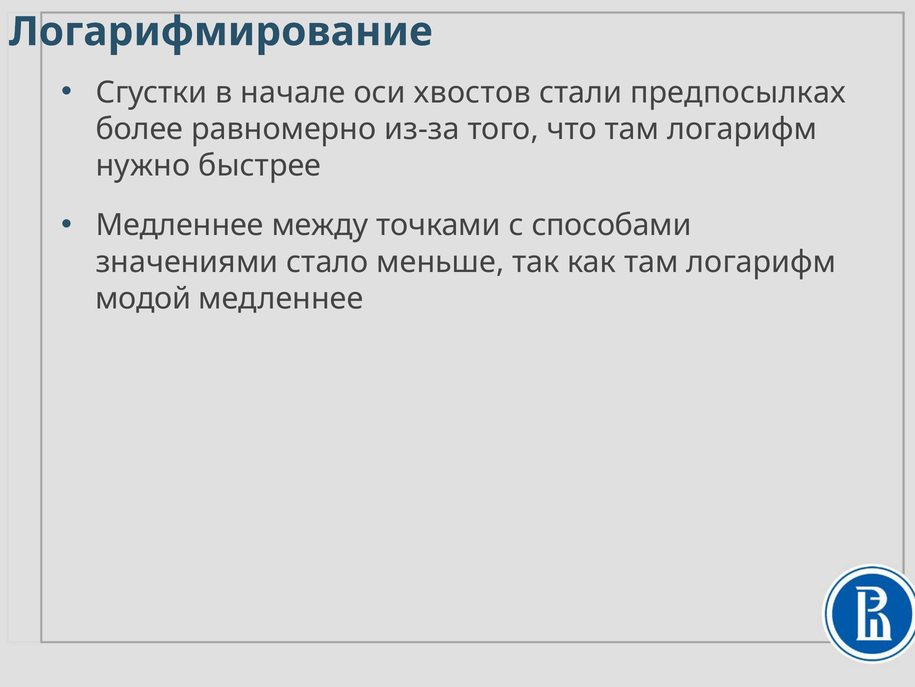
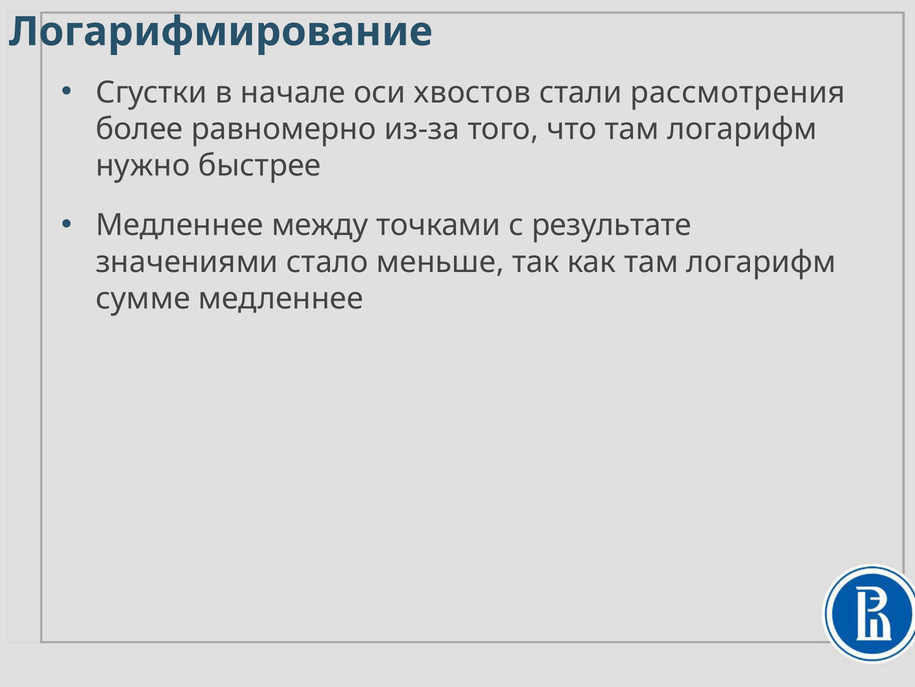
предпосылках: предпосылках -> рассмотрения
способами: способами -> результате
модой: модой -> сумме
